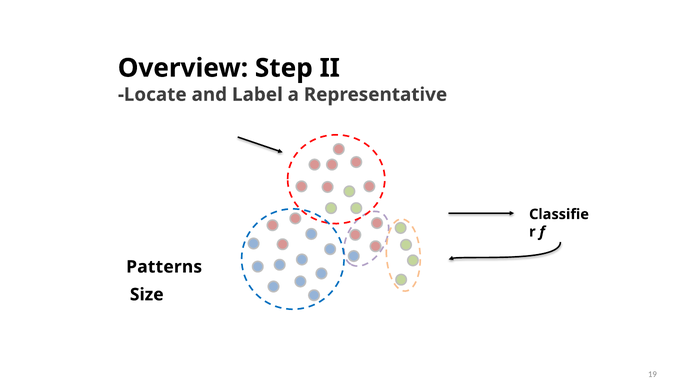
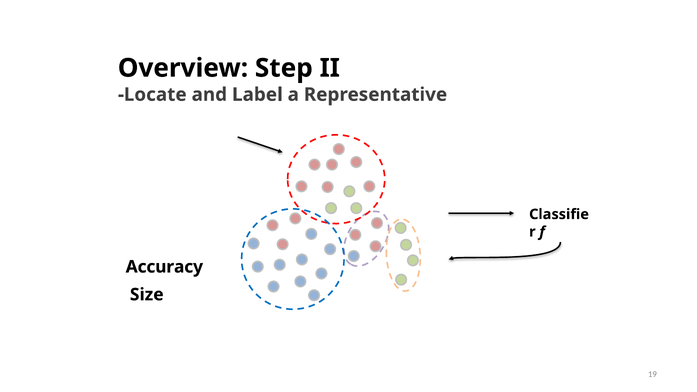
Patterns: Patterns -> Accuracy
